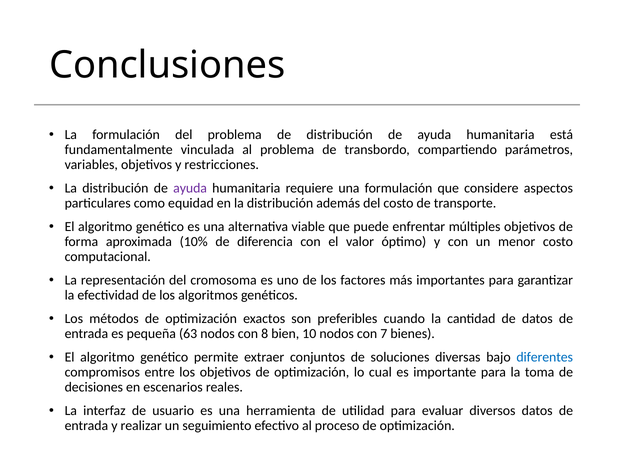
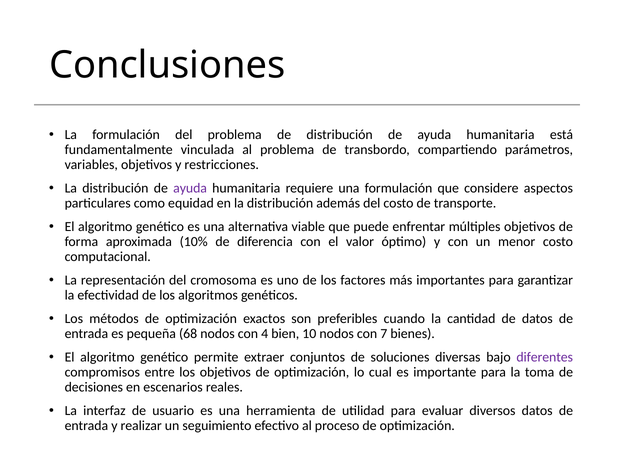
63: 63 -> 68
8: 8 -> 4
diferentes colour: blue -> purple
